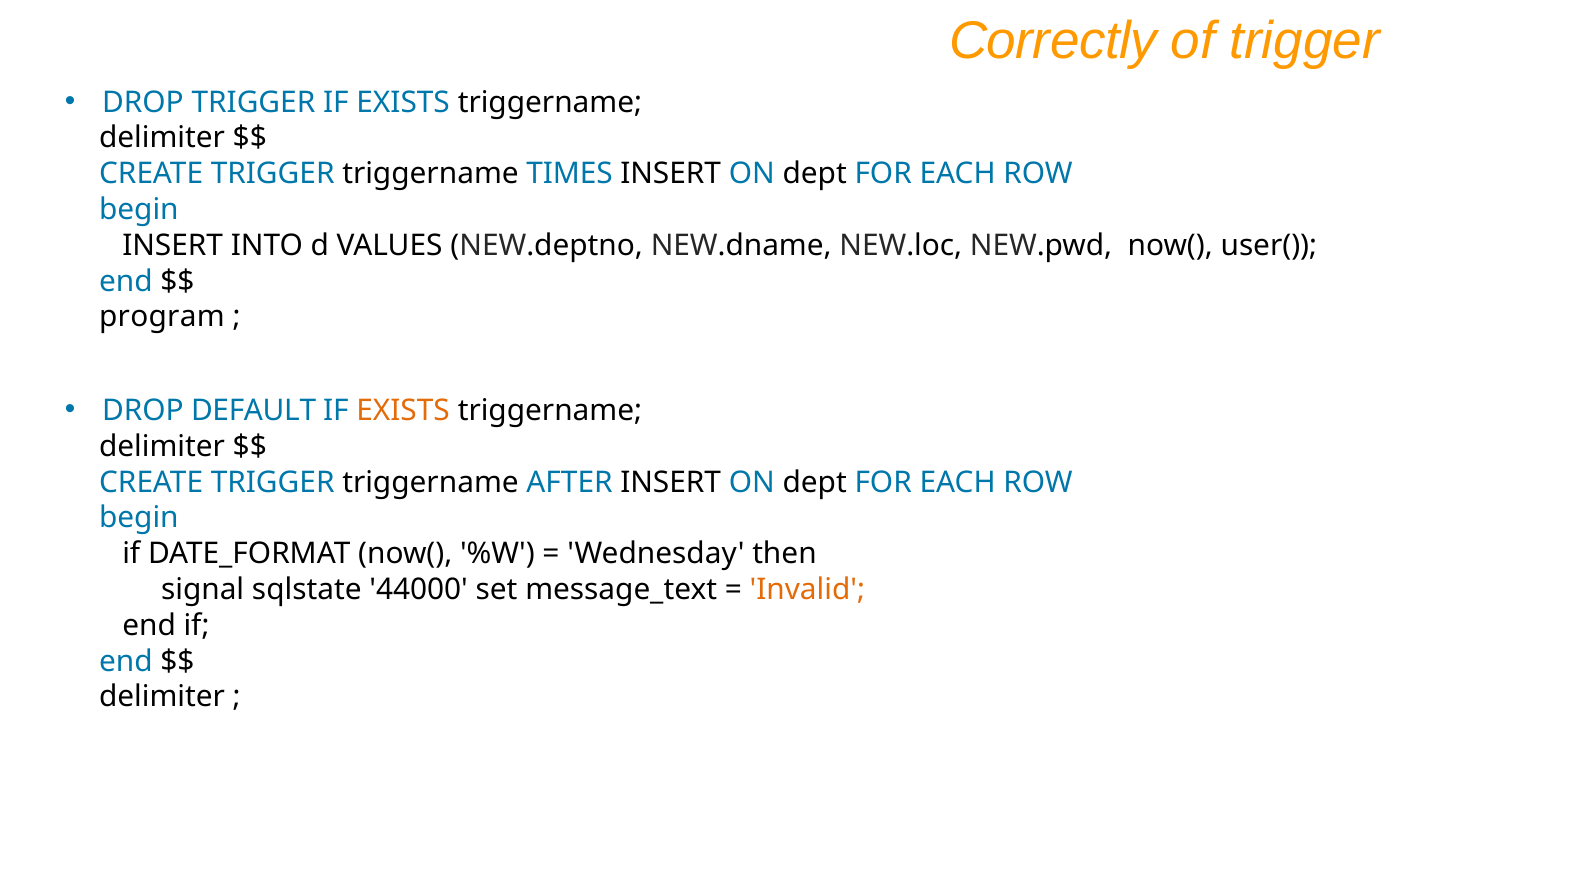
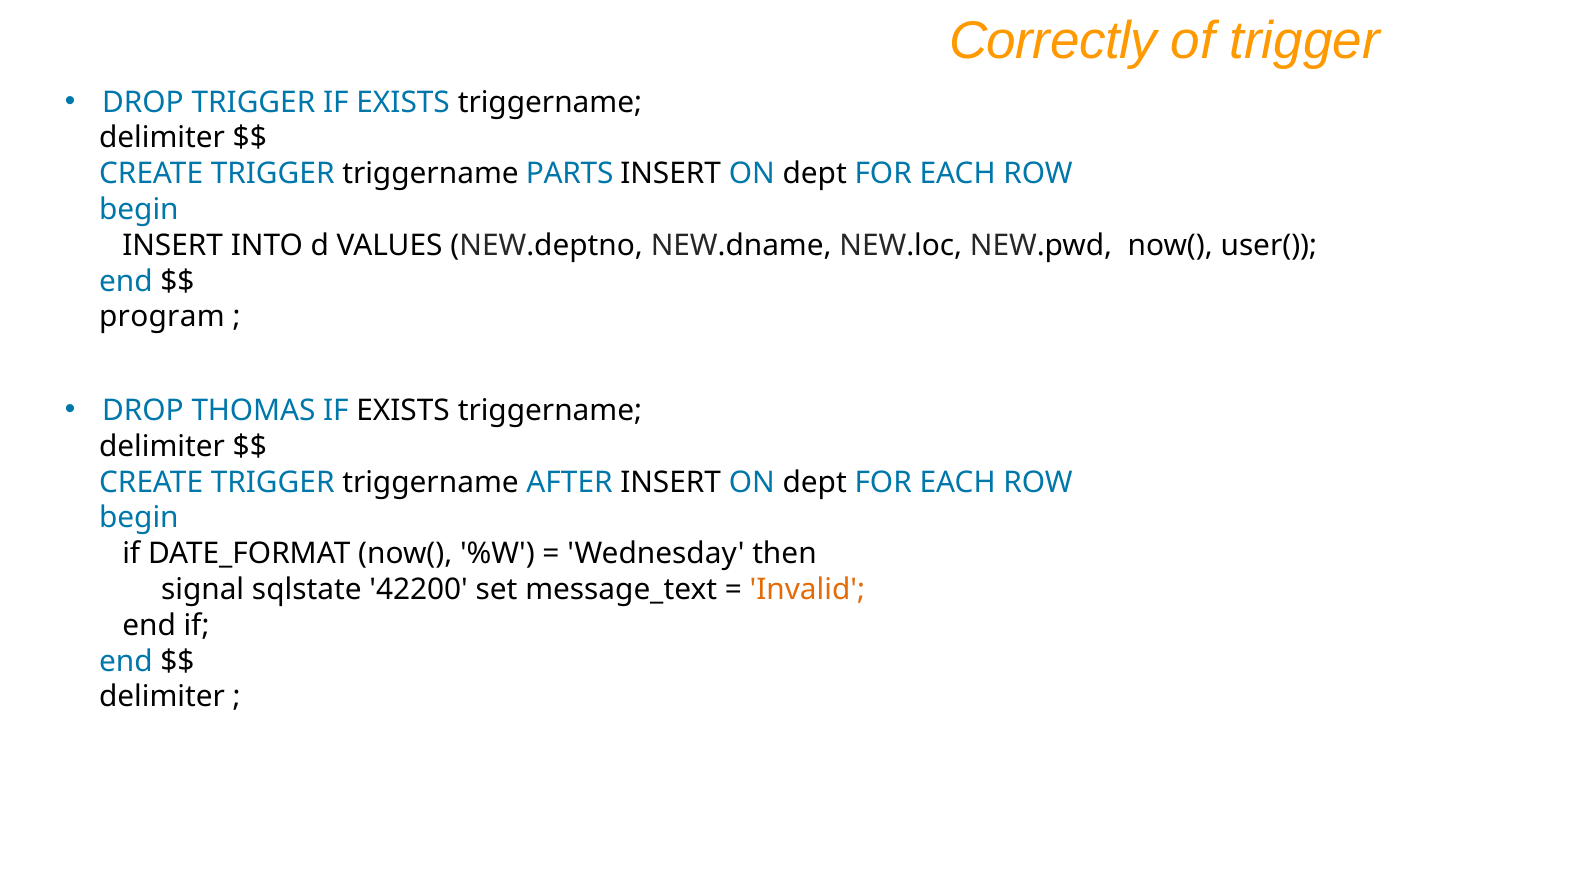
TIMES: TIMES -> PARTS
DEFAULT: DEFAULT -> THOMAS
EXISTS at (403, 411) colour: orange -> black
44000: 44000 -> 42200
